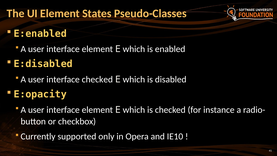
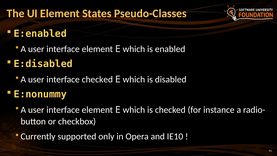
E:opacity: E:opacity -> E:nonummy
